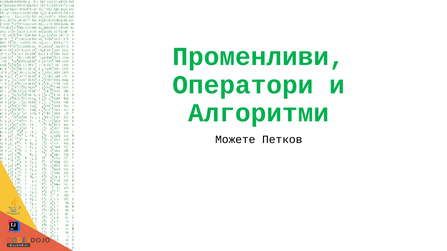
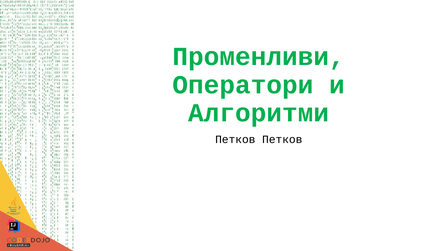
Можете at (235, 140): Можете -> Петков
